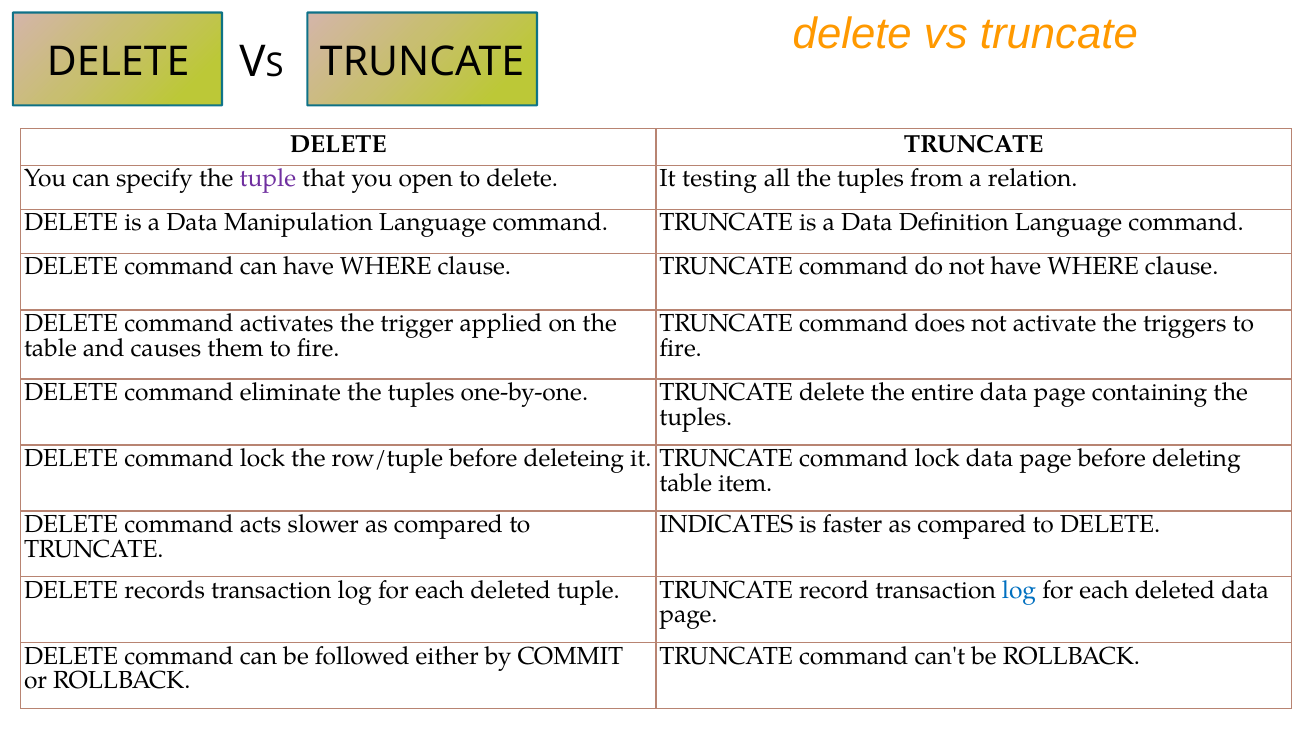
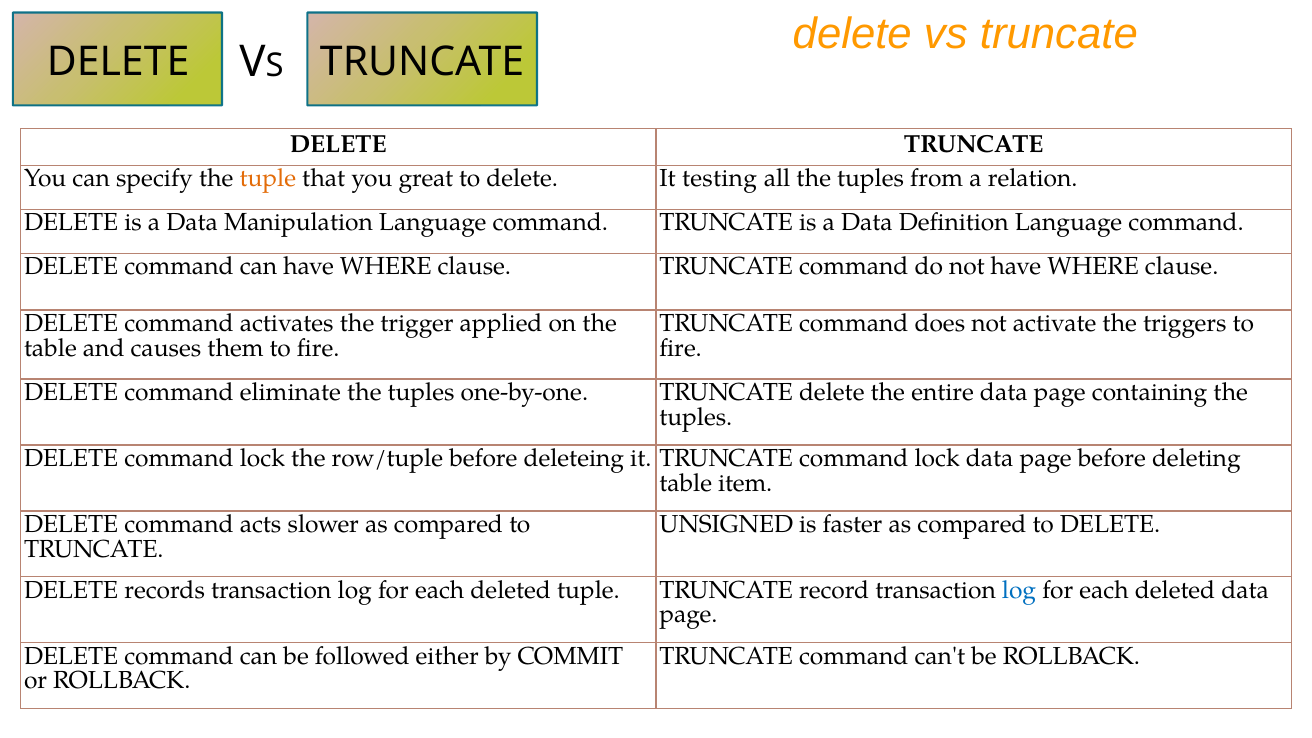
tuple at (268, 178) colour: purple -> orange
open: open -> great
INDICATES: INDICATES -> UNSIGNED
